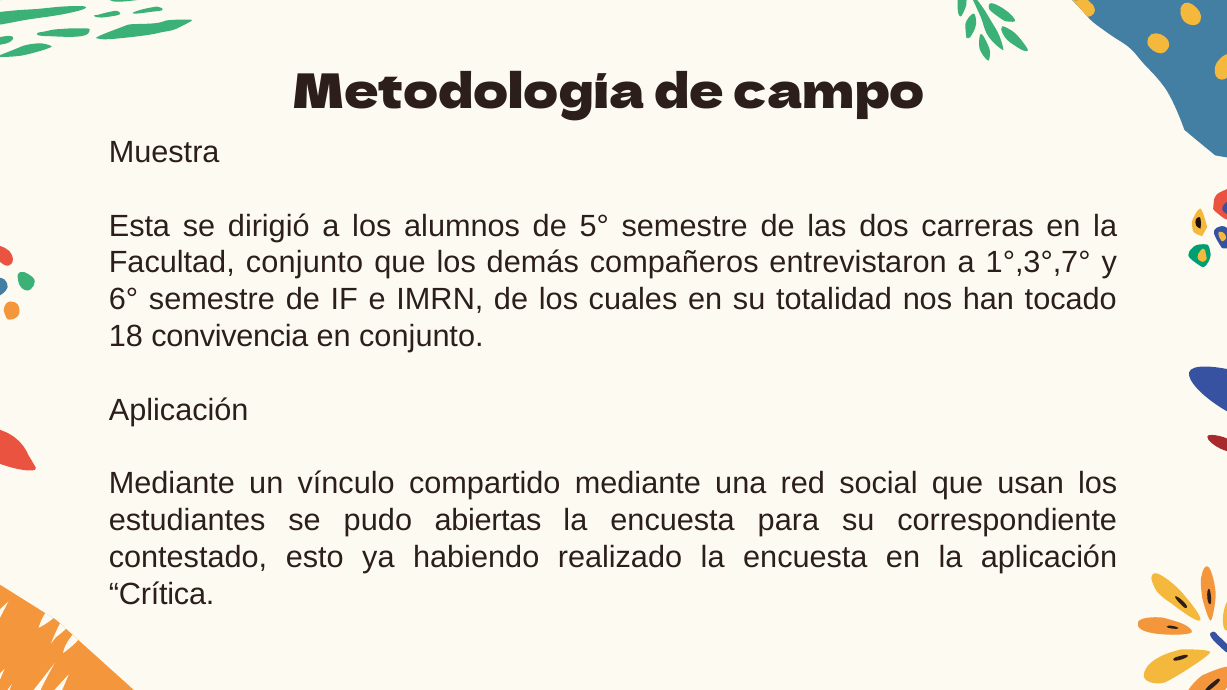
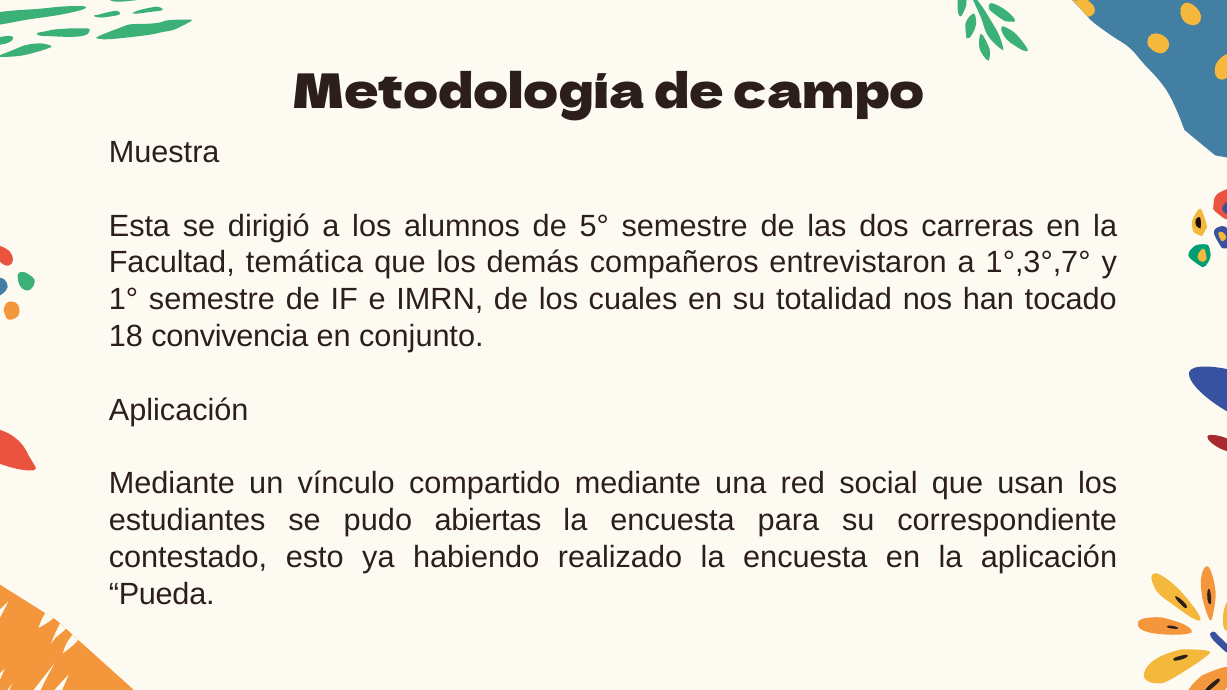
Facultad conjunto: conjunto -> temática
6°: 6° -> 1°
Crítica: Crítica -> Pueda
